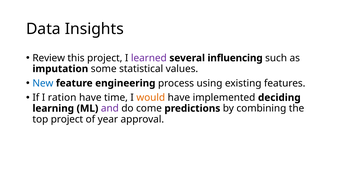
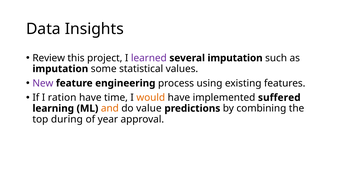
several influencing: influencing -> imputation
New colour: blue -> purple
deciding: deciding -> suffered
and colour: purple -> orange
come: come -> value
top project: project -> during
